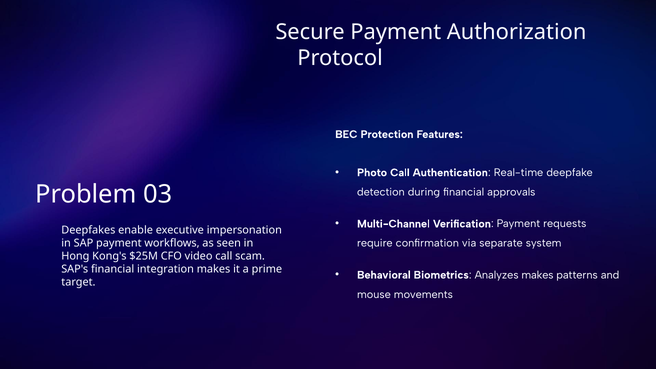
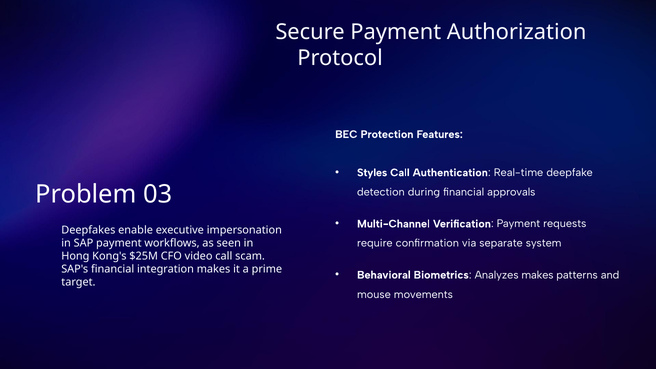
Photo: Photo -> Styles
